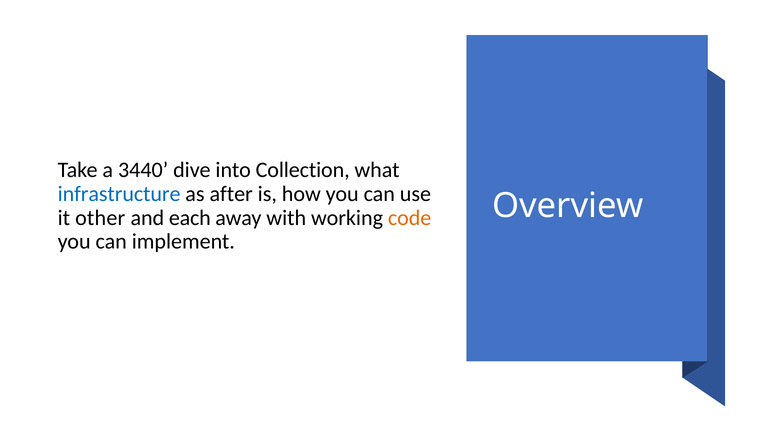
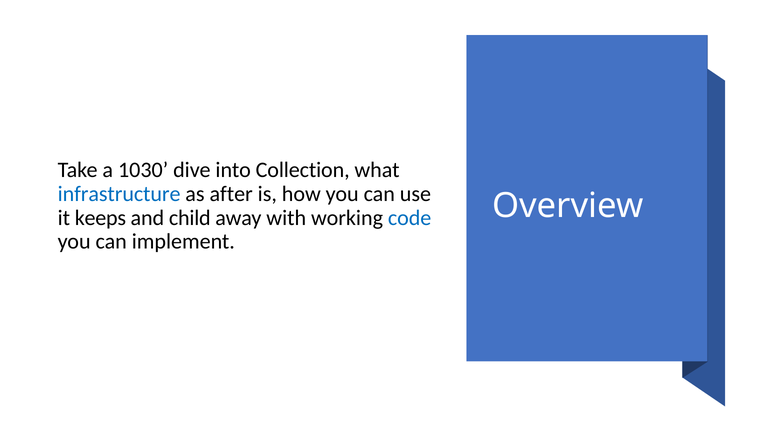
3440: 3440 -> 1030
other: other -> keeps
each: each -> child
code colour: orange -> blue
